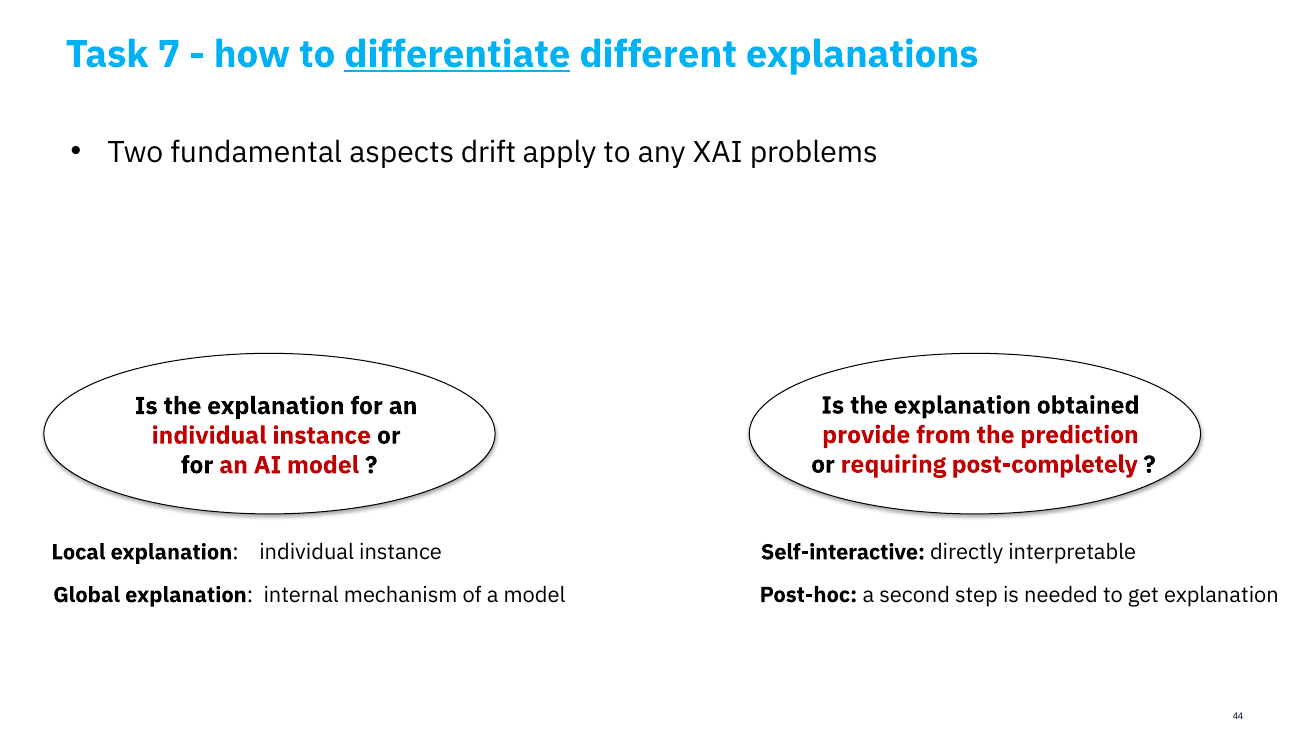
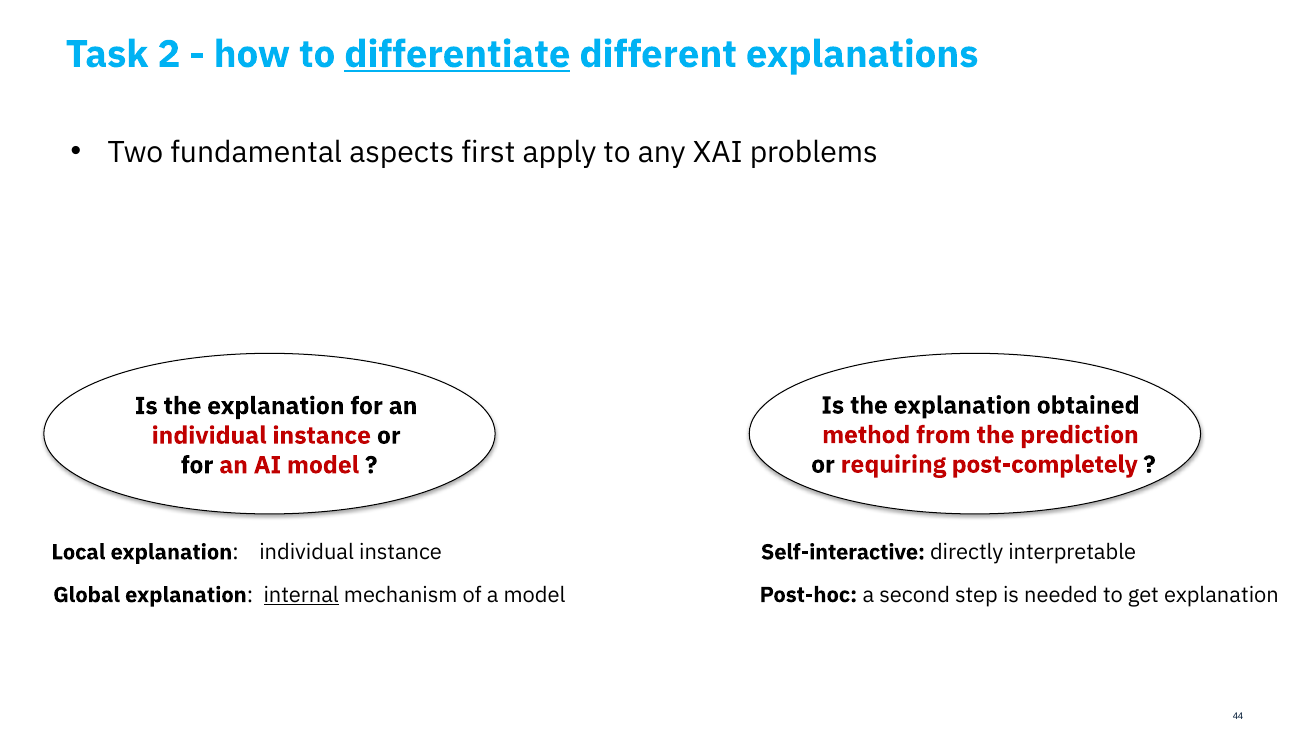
7: 7 -> 2
drift: drift -> first
provide: provide -> method
internal underline: none -> present
